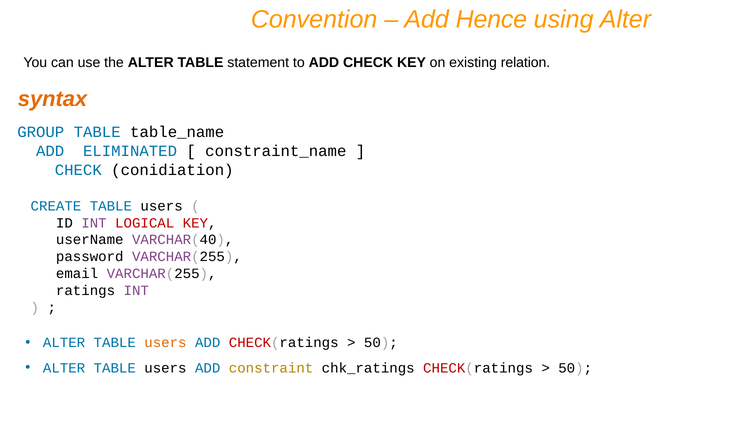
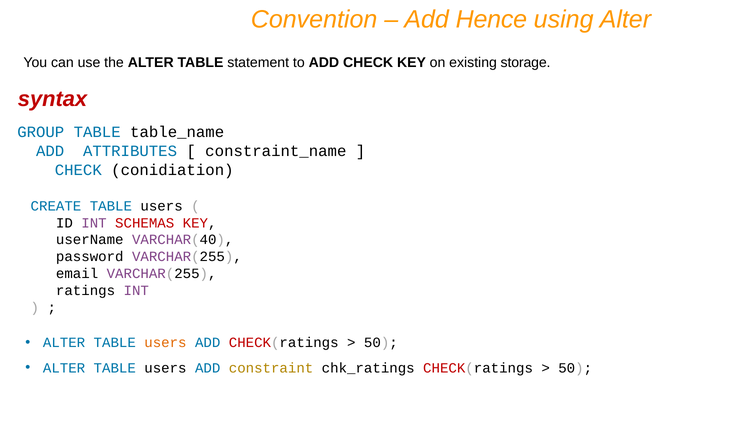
relation: relation -> storage
syntax colour: orange -> red
ELIMINATED: ELIMINATED -> ATTRIBUTES
LOGICAL: LOGICAL -> SCHEMAS
